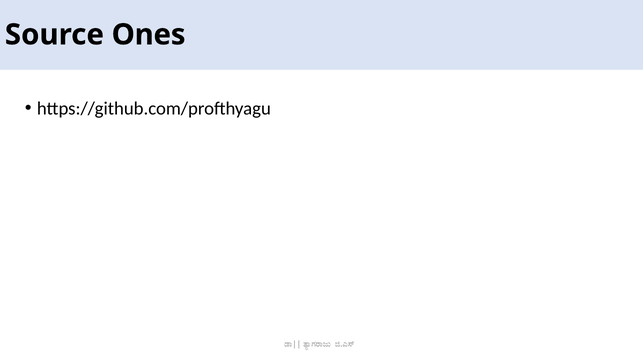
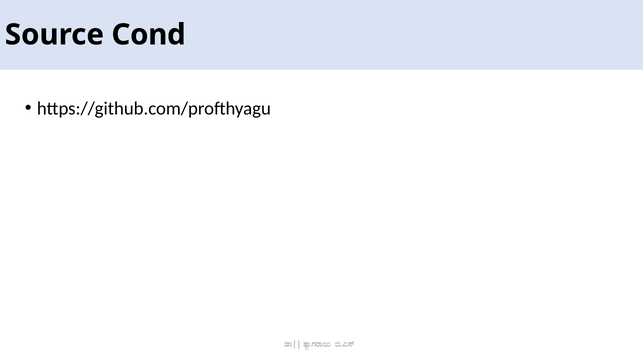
Ones: Ones -> Cond
